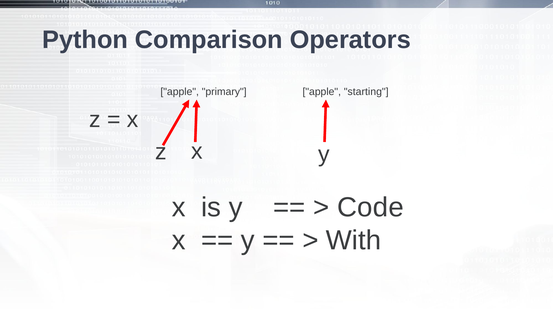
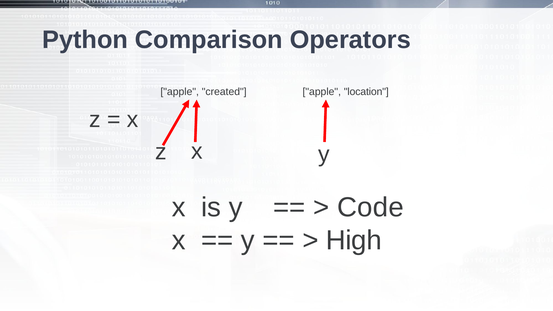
primary: primary -> created
starting: starting -> location
With: With -> High
